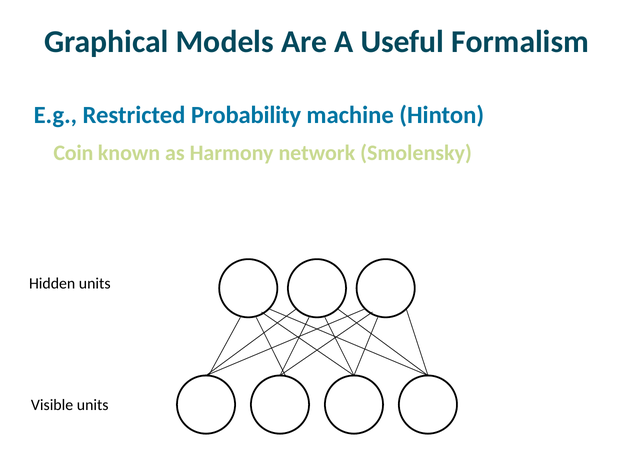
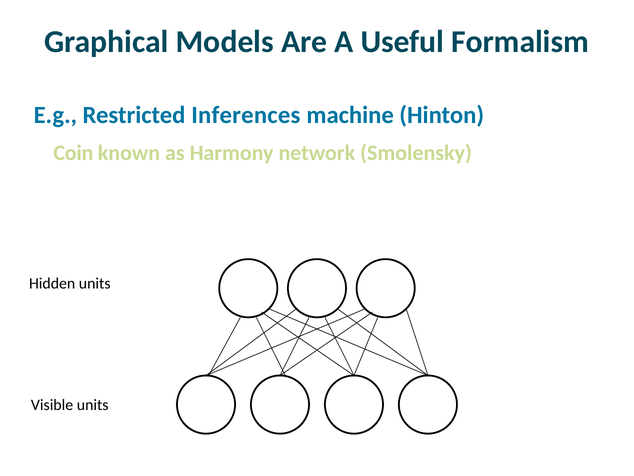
Probability: Probability -> Inferences
